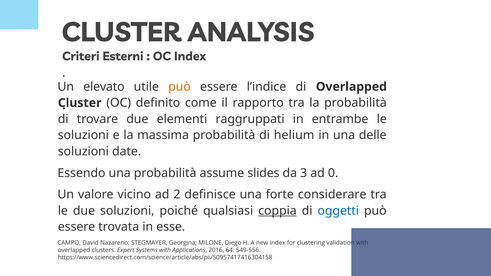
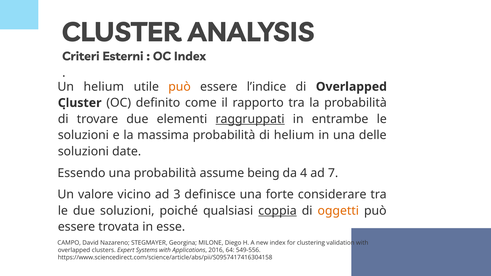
Un elevato: elevato -> helium
raggruppati underline: none -> present
slides: slides -> being
3: 3 -> 4
0: 0 -> 7
2: 2 -> 3
oggetti colour: blue -> orange
